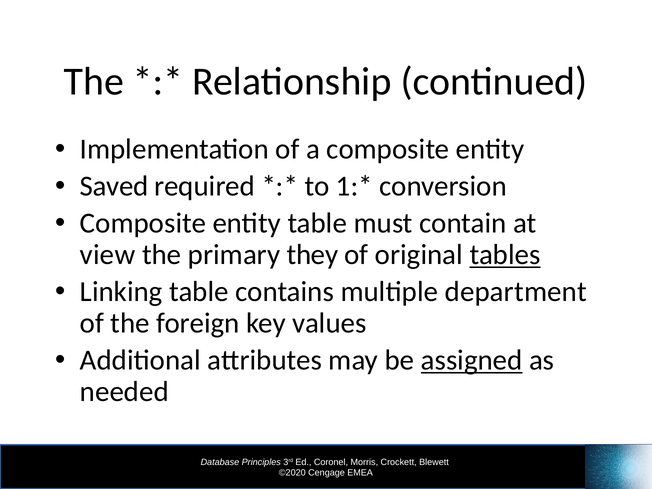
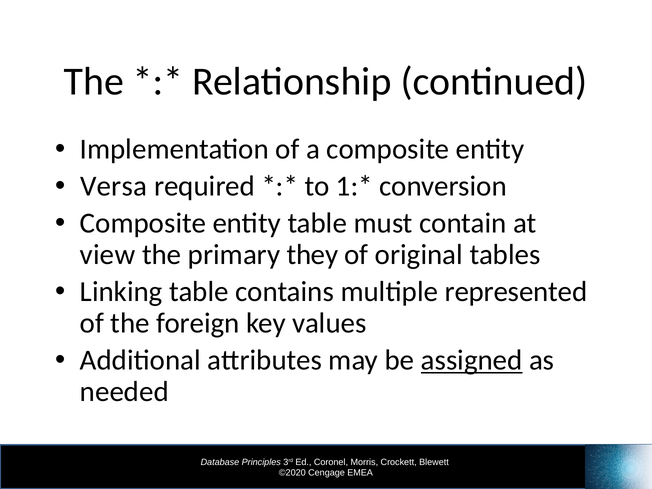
Saved: Saved -> Versa
tables underline: present -> none
department: department -> represented
